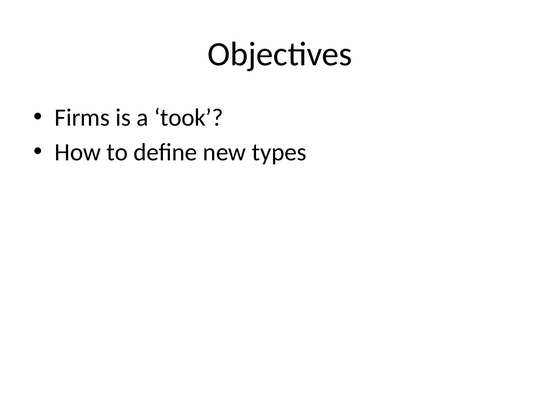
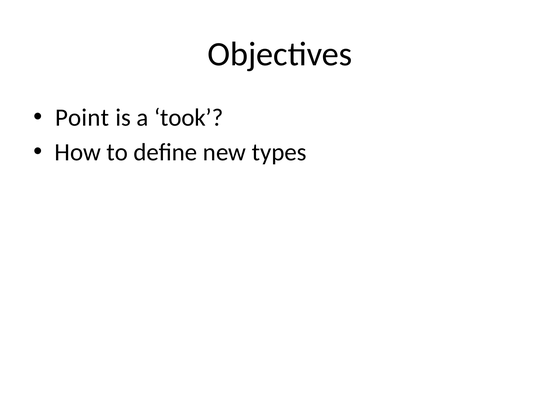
Firms: Firms -> Point
